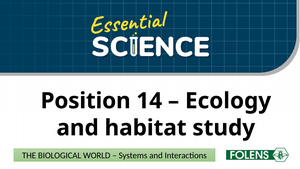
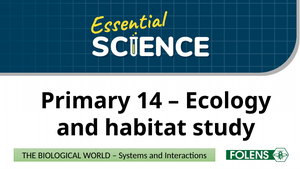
Position: Position -> Primary
